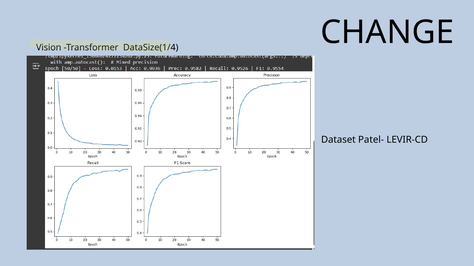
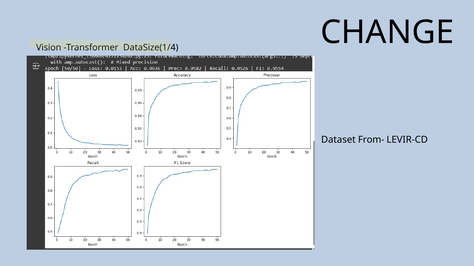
Patel-: Patel- -> From-
